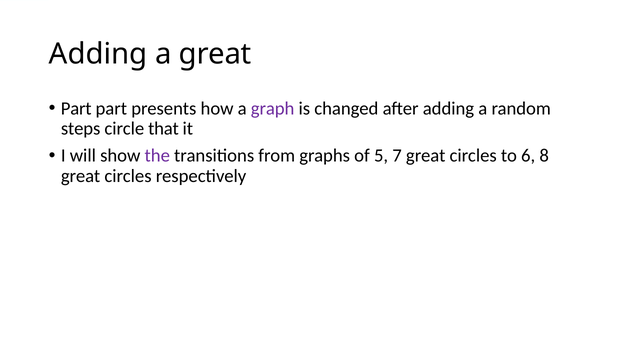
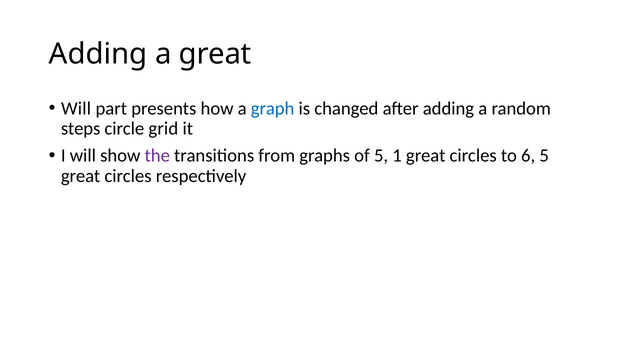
Part at (76, 108): Part -> Will
graph colour: purple -> blue
that: that -> grid
7: 7 -> 1
6 8: 8 -> 5
